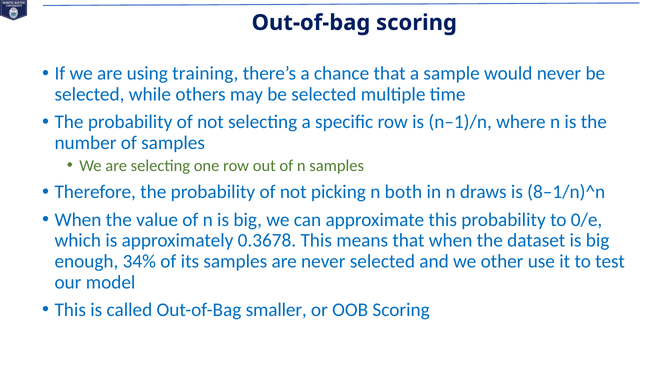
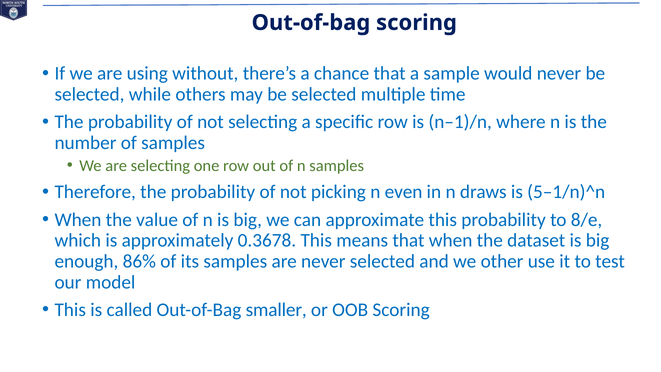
training: training -> without
both: both -> even
8–1/n)^n: 8–1/n)^n -> 5–1/n)^n
0/e: 0/e -> 8/e
34%: 34% -> 86%
